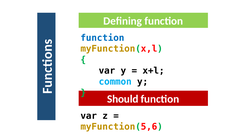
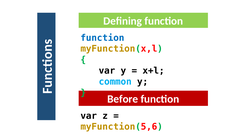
Should: Should -> Before
